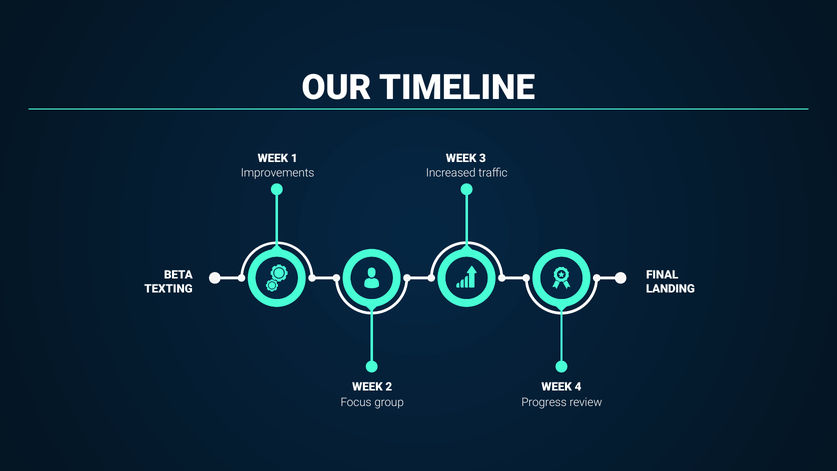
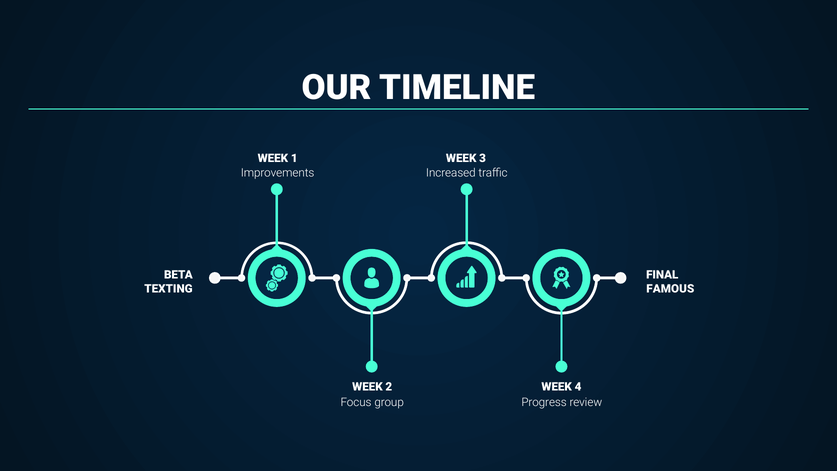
LANDING: LANDING -> FAMOUS
